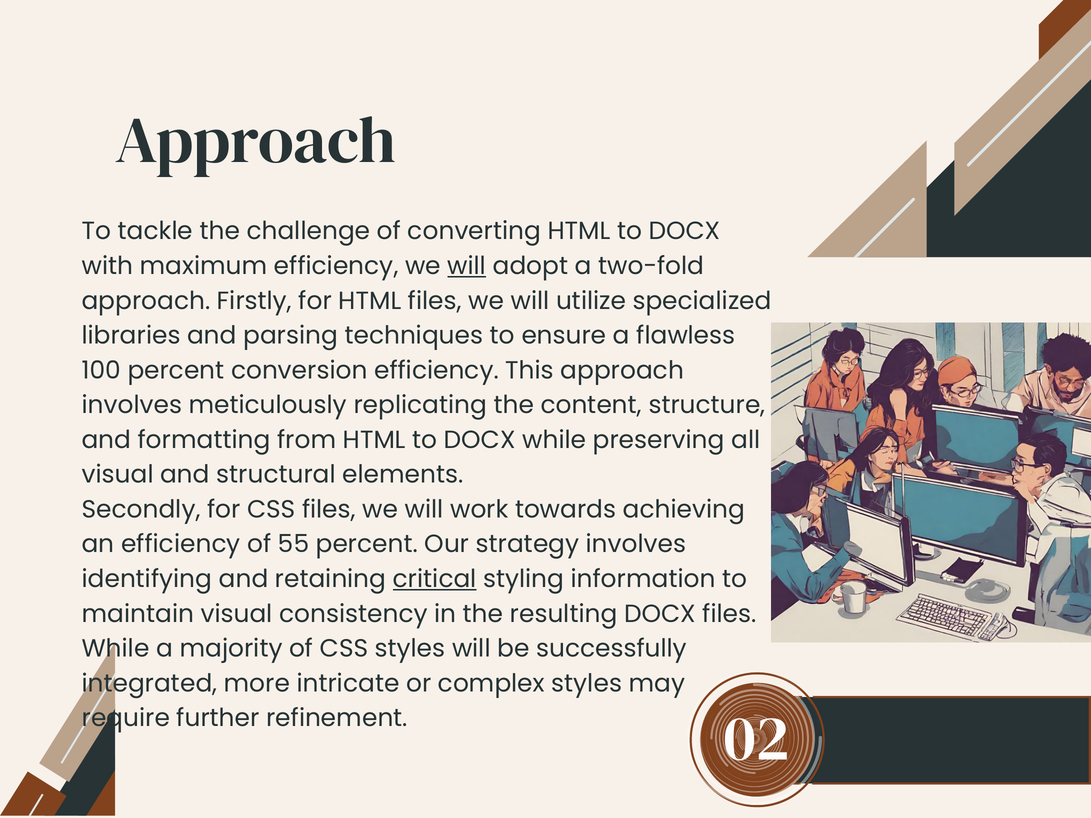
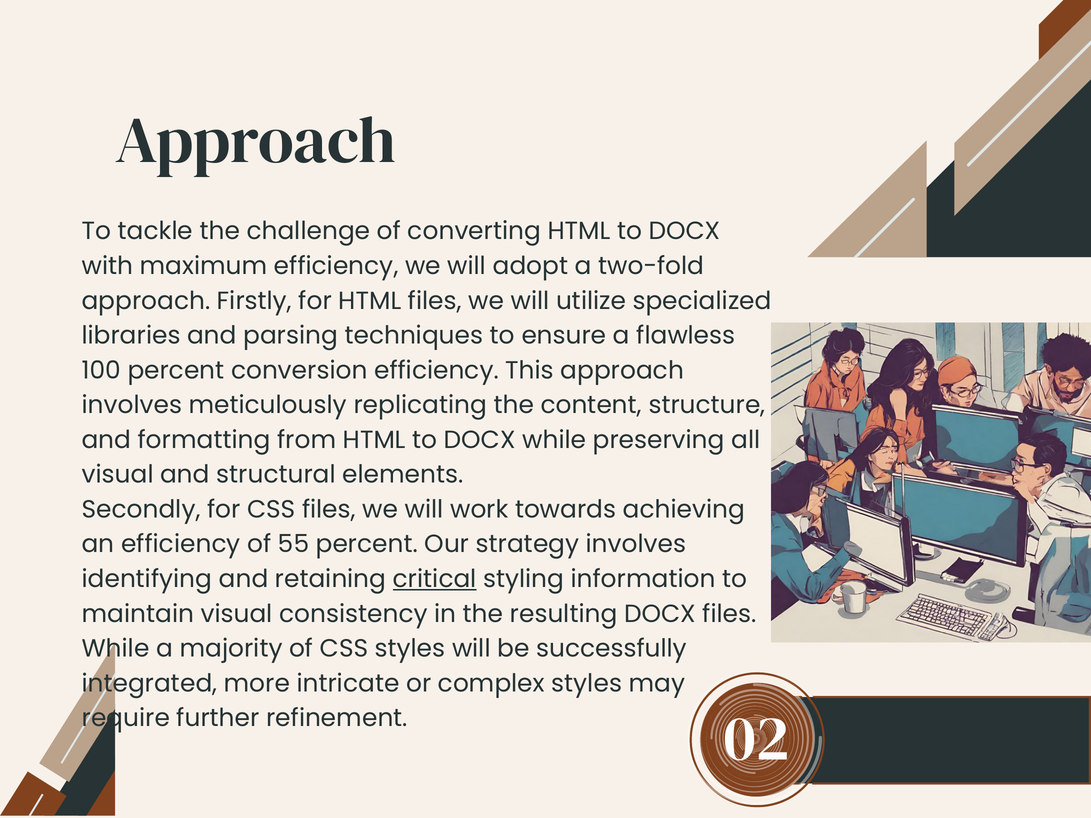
will at (467, 266) underline: present -> none
